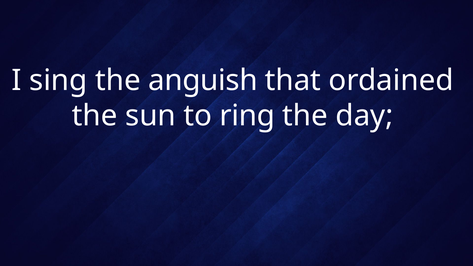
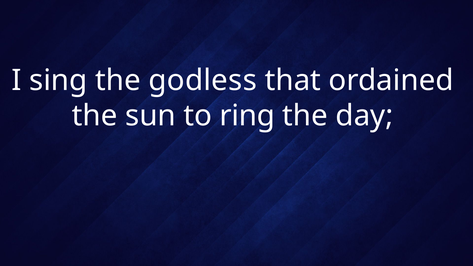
anguish: anguish -> godless
